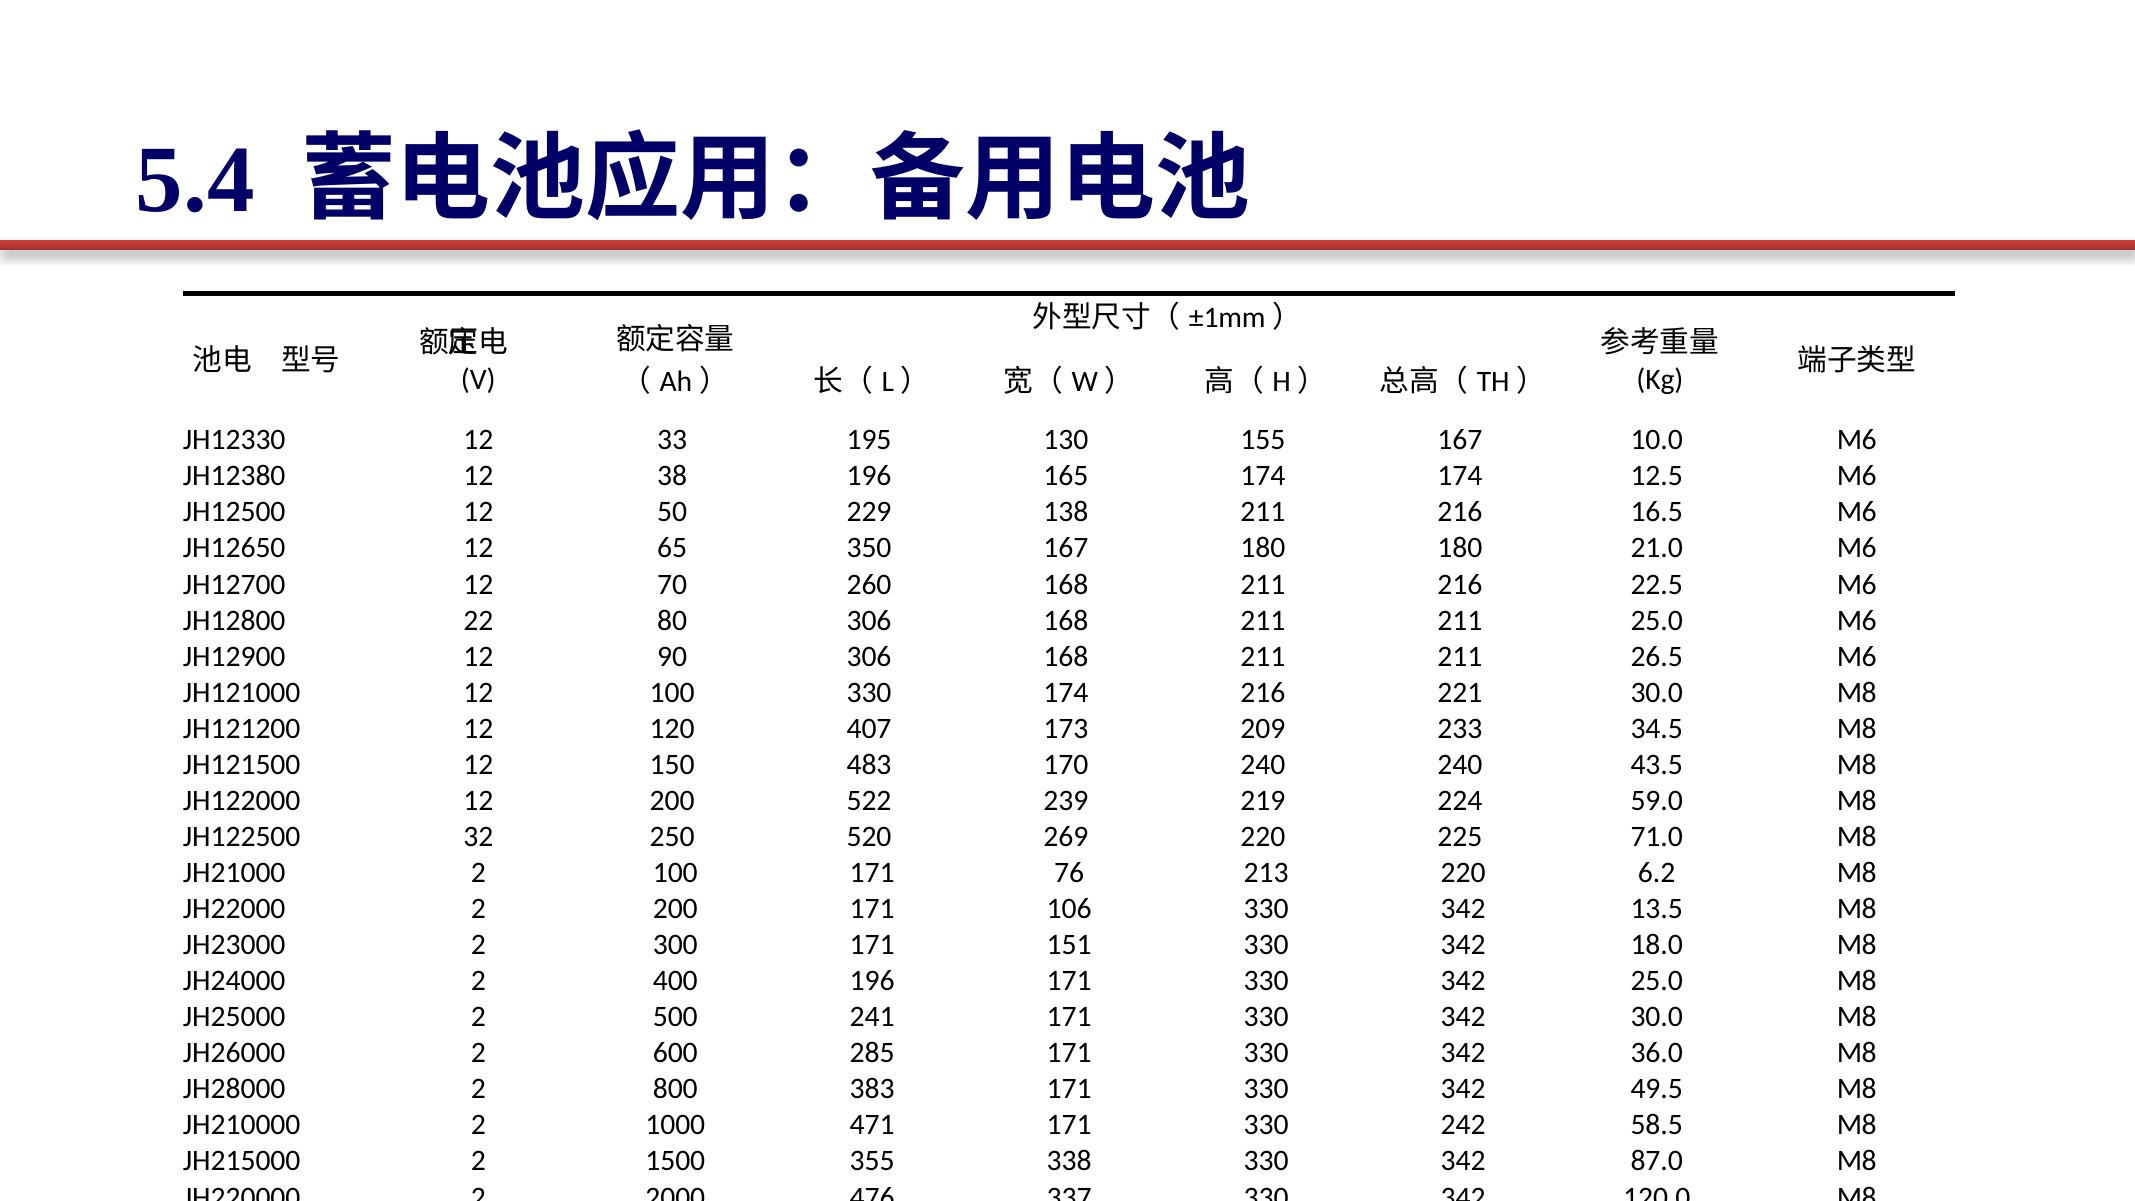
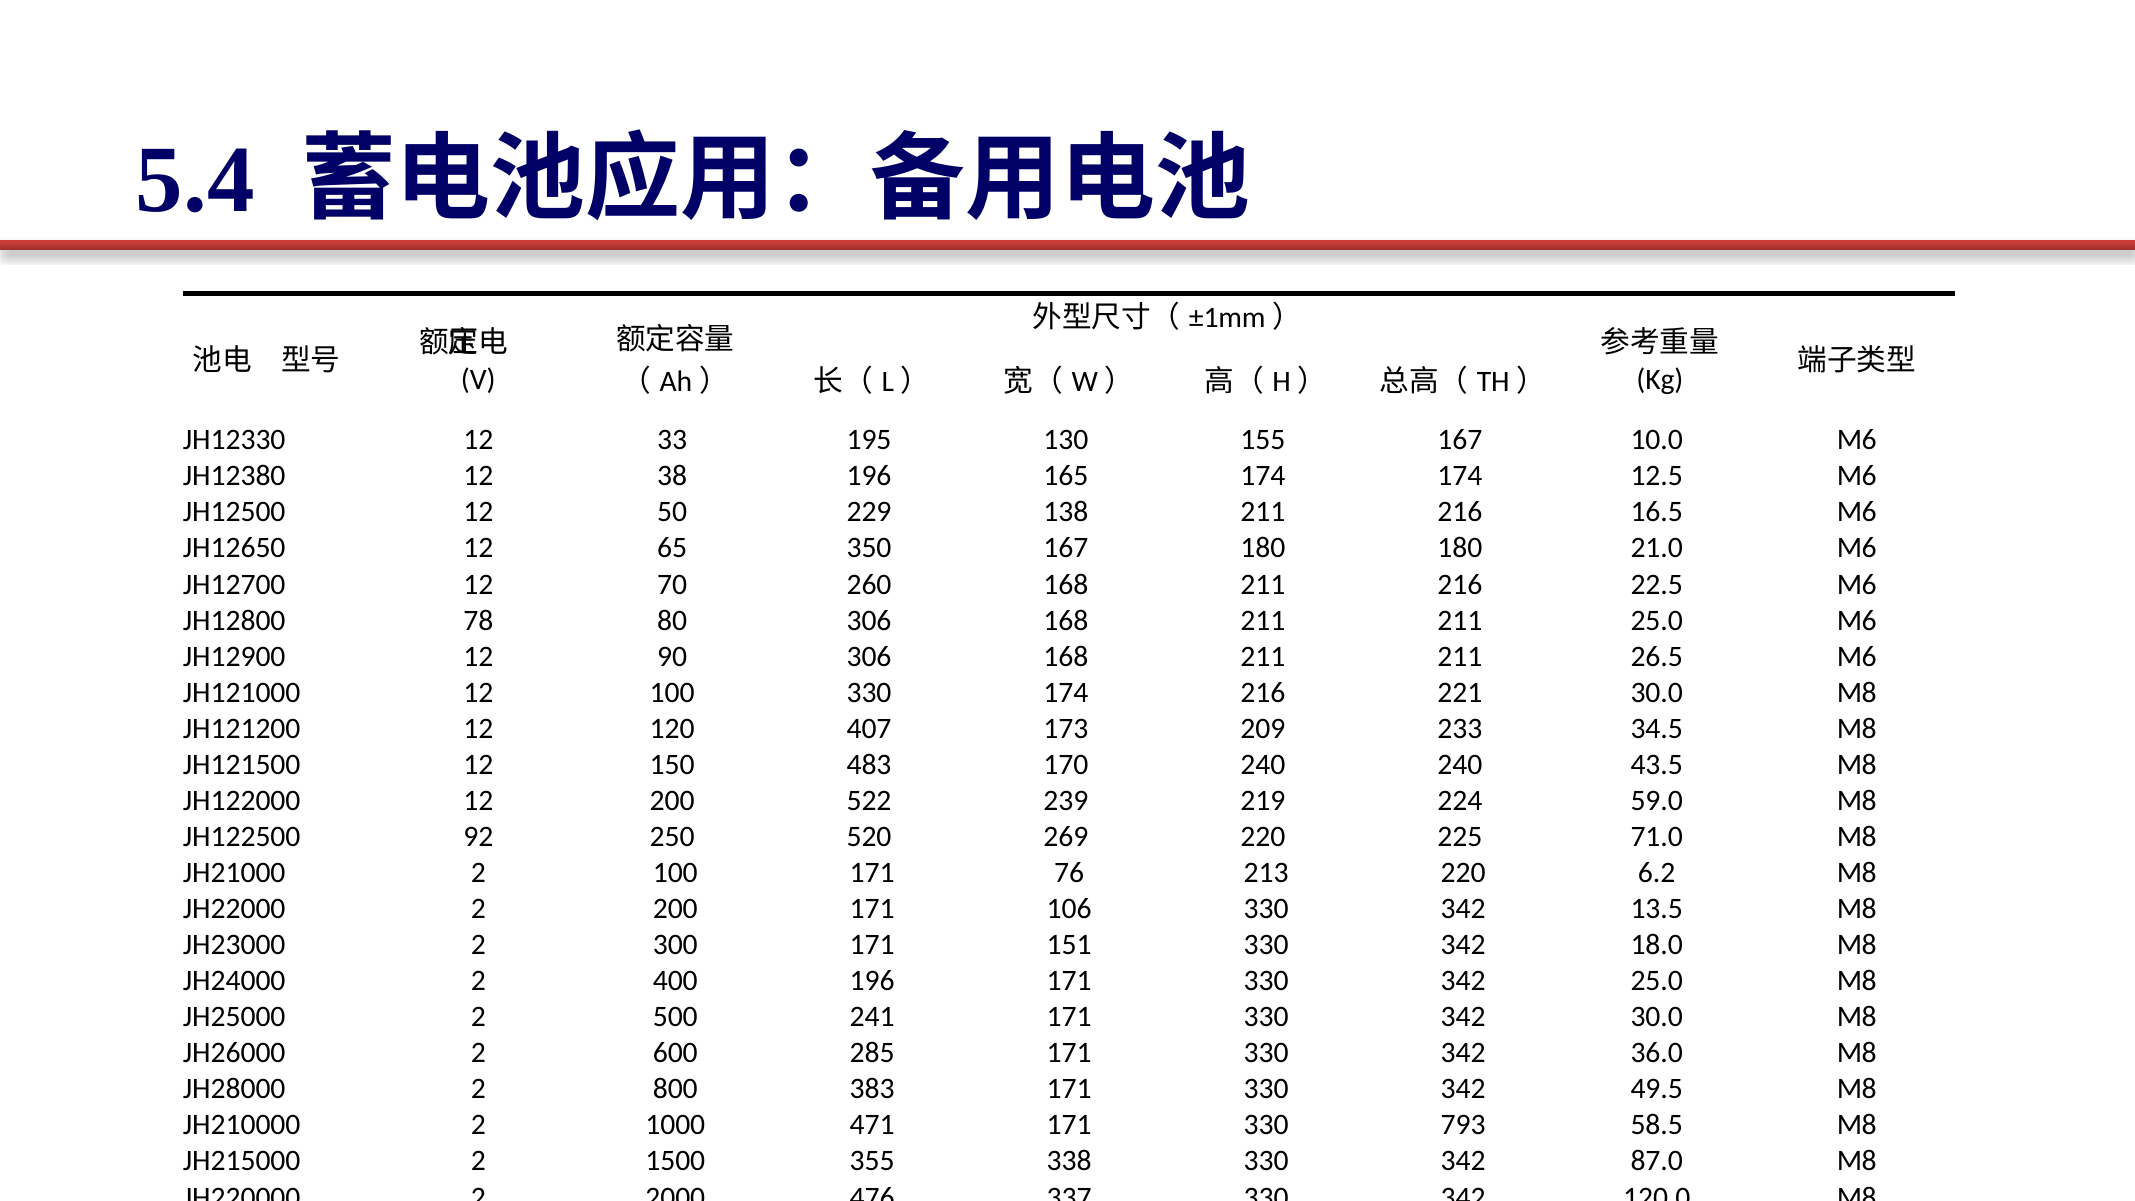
22: 22 -> 78
32: 32 -> 92
242: 242 -> 793
